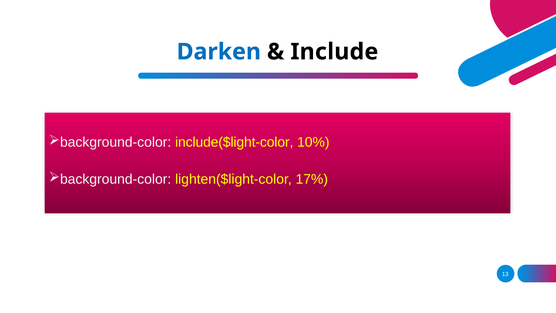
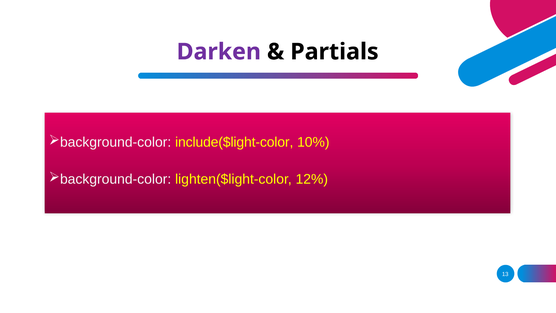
Darken colour: blue -> purple
Include: Include -> Partials
17%: 17% -> 12%
